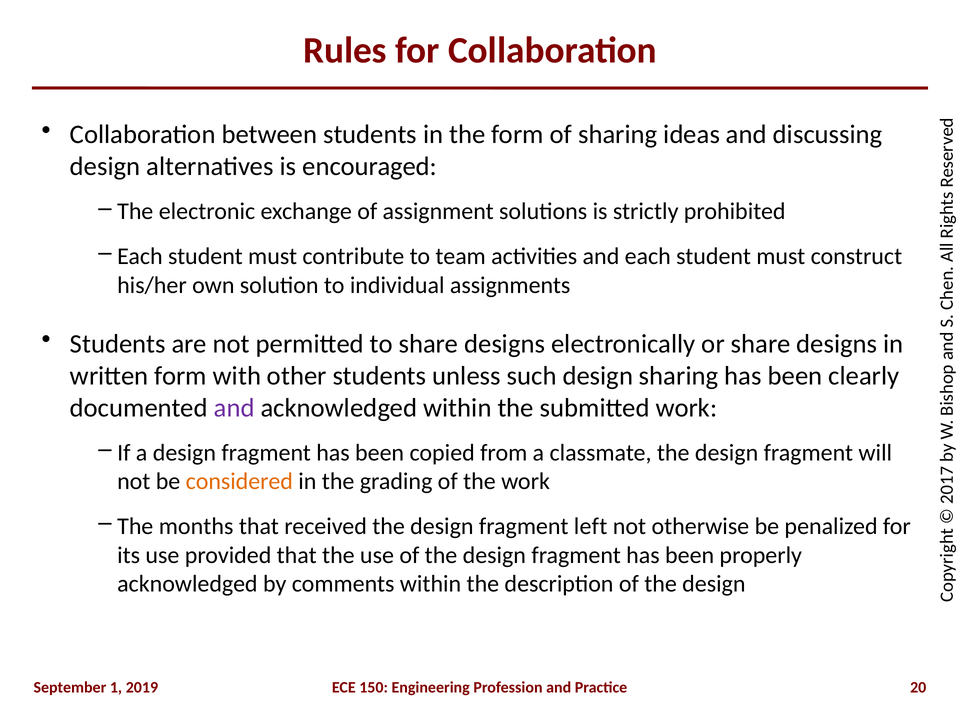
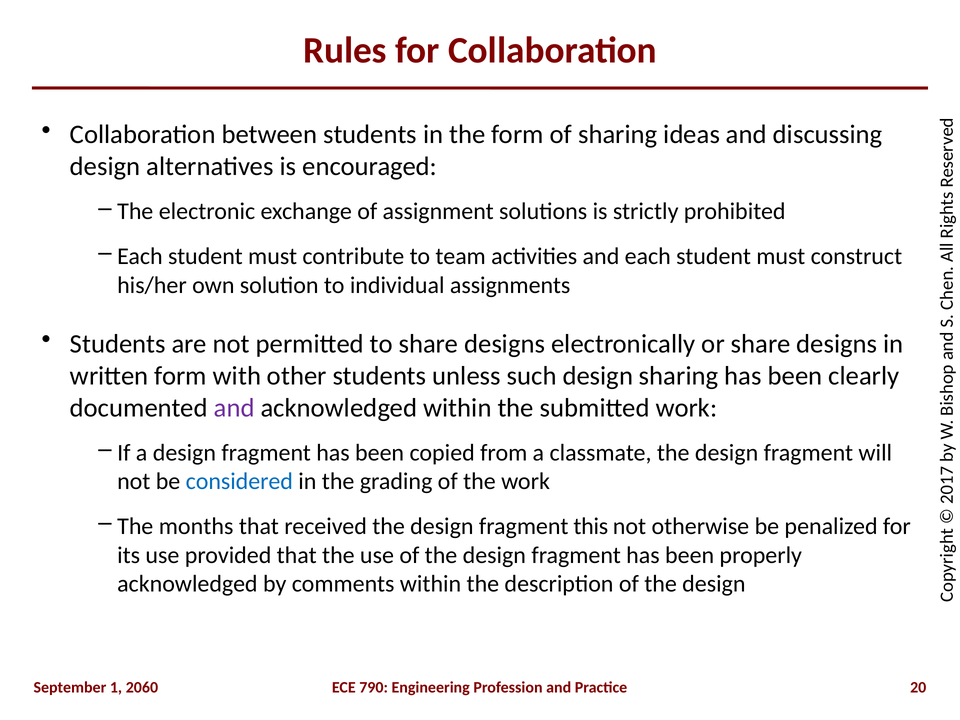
considered colour: orange -> blue
left: left -> this
2019: 2019 -> 2060
150: 150 -> 790
